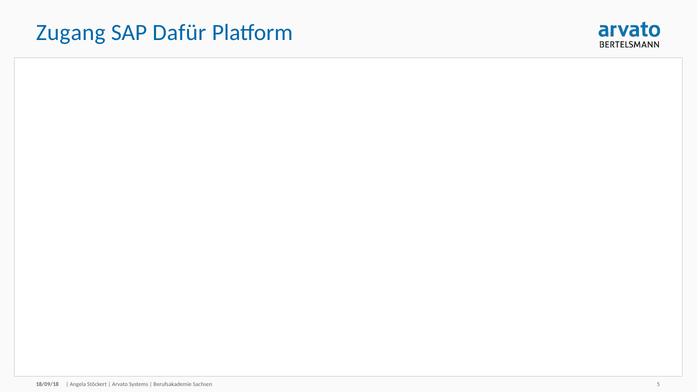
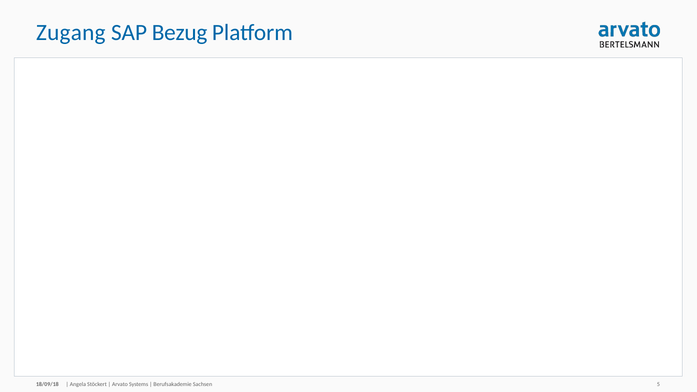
Dafür: Dafür -> Bezug
